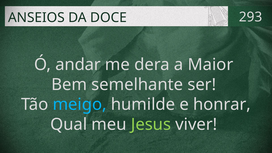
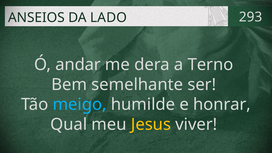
DOCE: DOCE -> LADO
Maior: Maior -> Terno
Jesus colour: light green -> yellow
